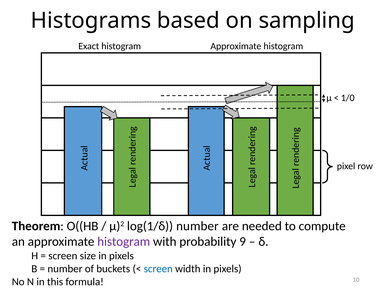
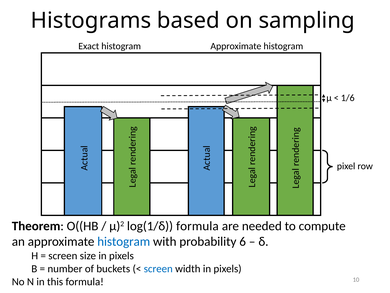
1/0: 1/0 -> 1/6
log(1/δ number: number -> formula
histogram at (124, 241) colour: purple -> blue
9: 9 -> 6
